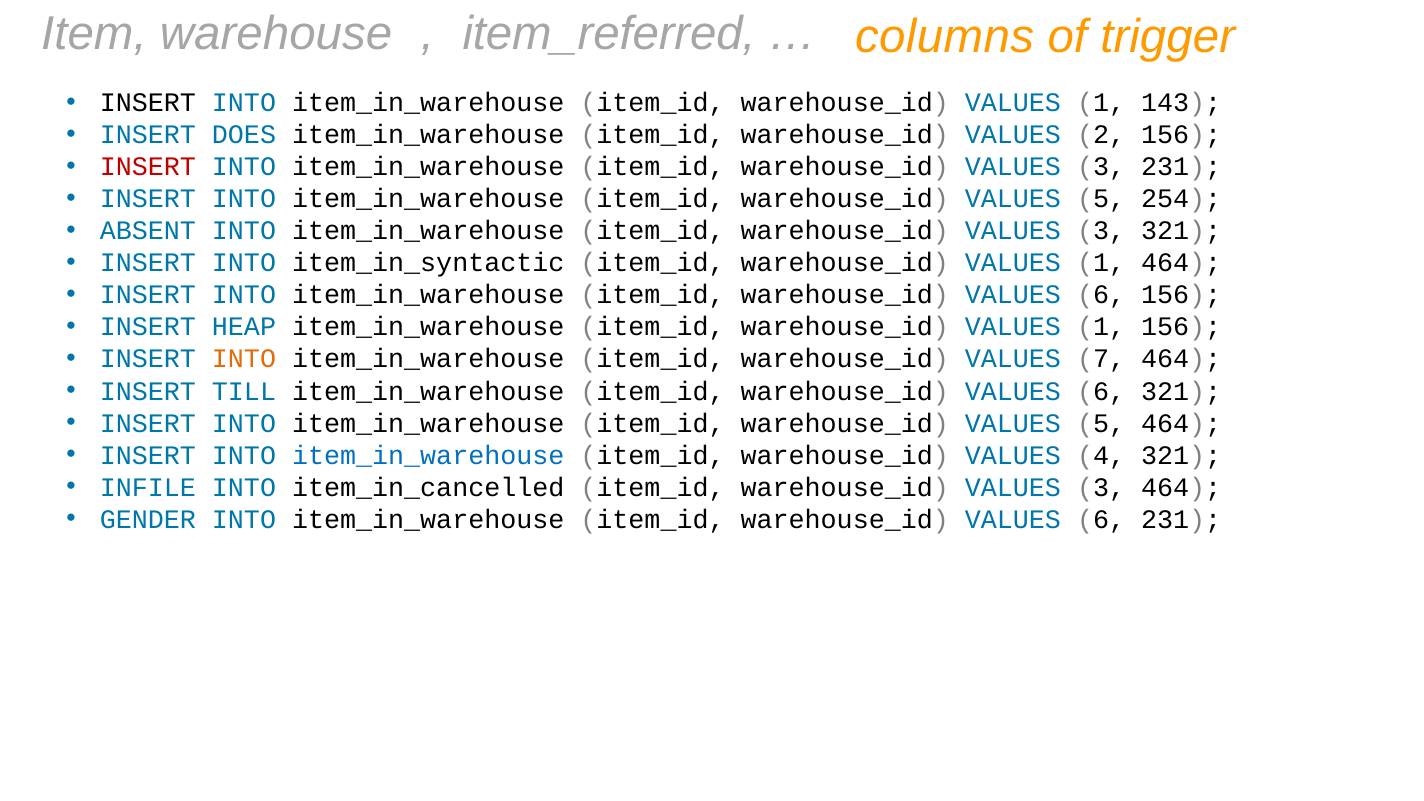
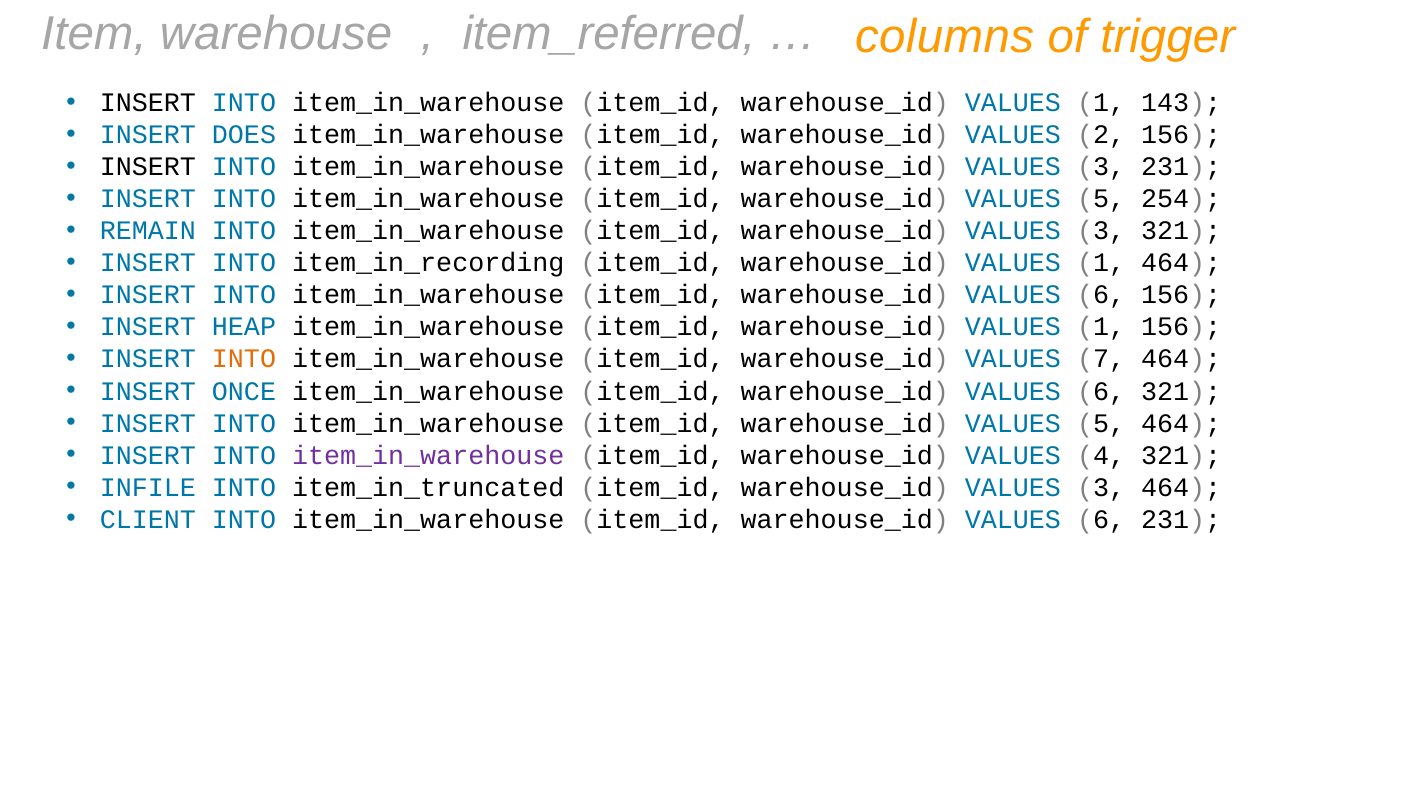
INSERT at (148, 167) colour: red -> black
ABSENT: ABSENT -> REMAIN
item_in_syntactic: item_in_syntactic -> item_in_recording
TILL: TILL -> ONCE
item_in_warehouse at (428, 455) colour: blue -> purple
item_in_cancelled: item_in_cancelled -> item_in_truncated
GENDER: GENDER -> CLIENT
